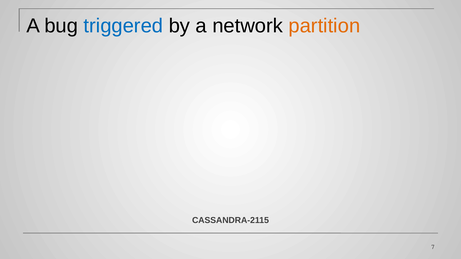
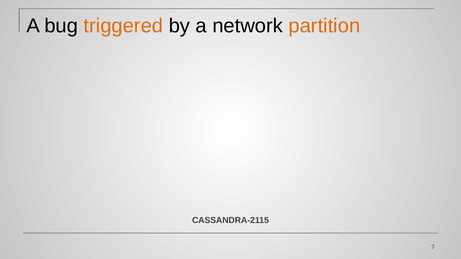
triggered colour: blue -> orange
